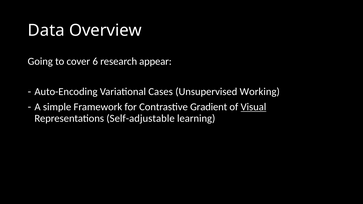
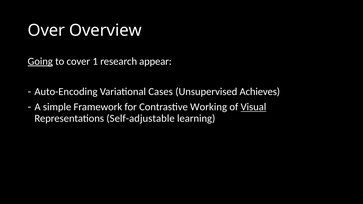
Data: Data -> Over
Going underline: none -> present
6: 6 -> 1
Working: Working -> Achieves
Gradient: Gradient -> Working
